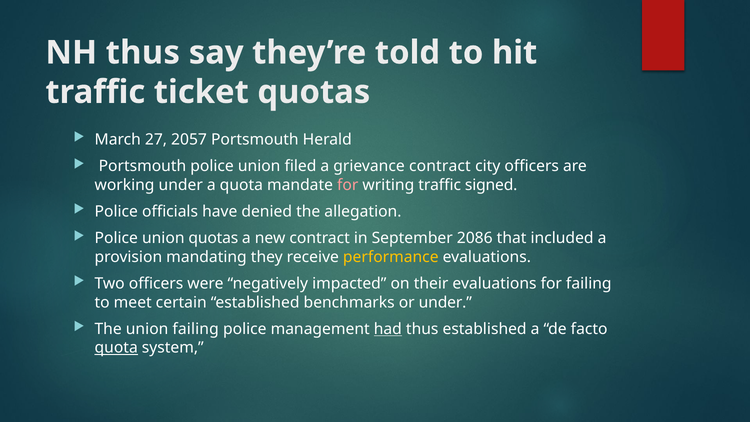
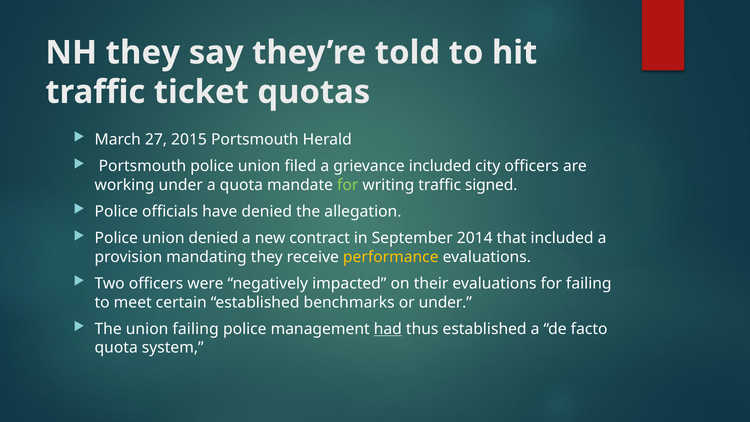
NH thus: thus -> they
2057: 2057 -> 2015
grievance contract: contract -> included
for at (348, 185) colour: pink -> light green
union quotas: quotas -> denied
2086: 2086 -> 2014
quota at (116, 348) underline: present -> none
